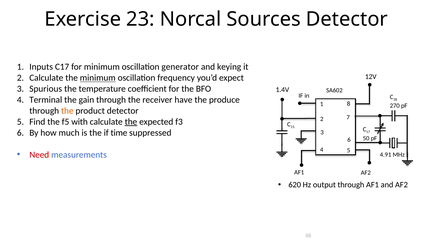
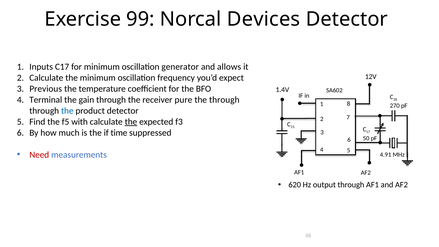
23: 23 -> 99
Sources: Sources -> Devices
keying: keying -> allows
minimum at (98, 78) underline: present -> none
Spurious: Spurious -> Previous
have: have -> pure
the produce: produce -> through
the at (67, 111) colour: orange -> blue
